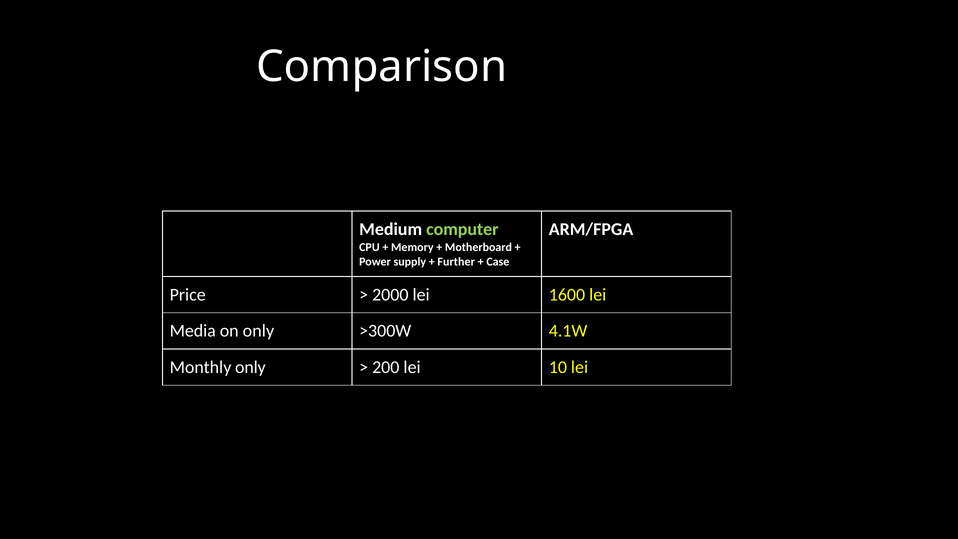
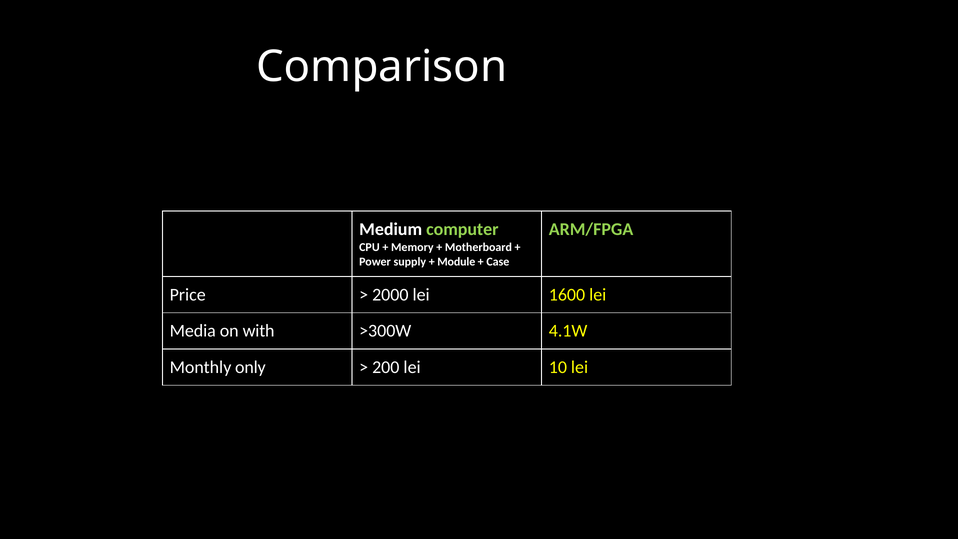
ARM/FPGA colour: white -> light green
Further: Further -> Module
on only: only -> with
